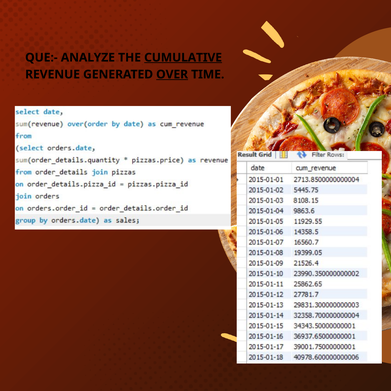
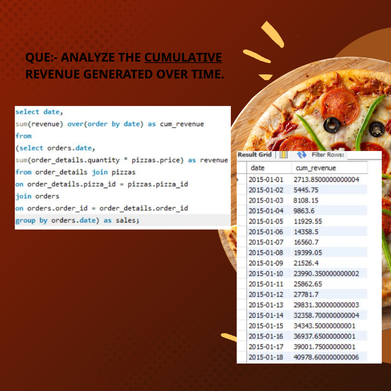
OVER underline: present -> none
